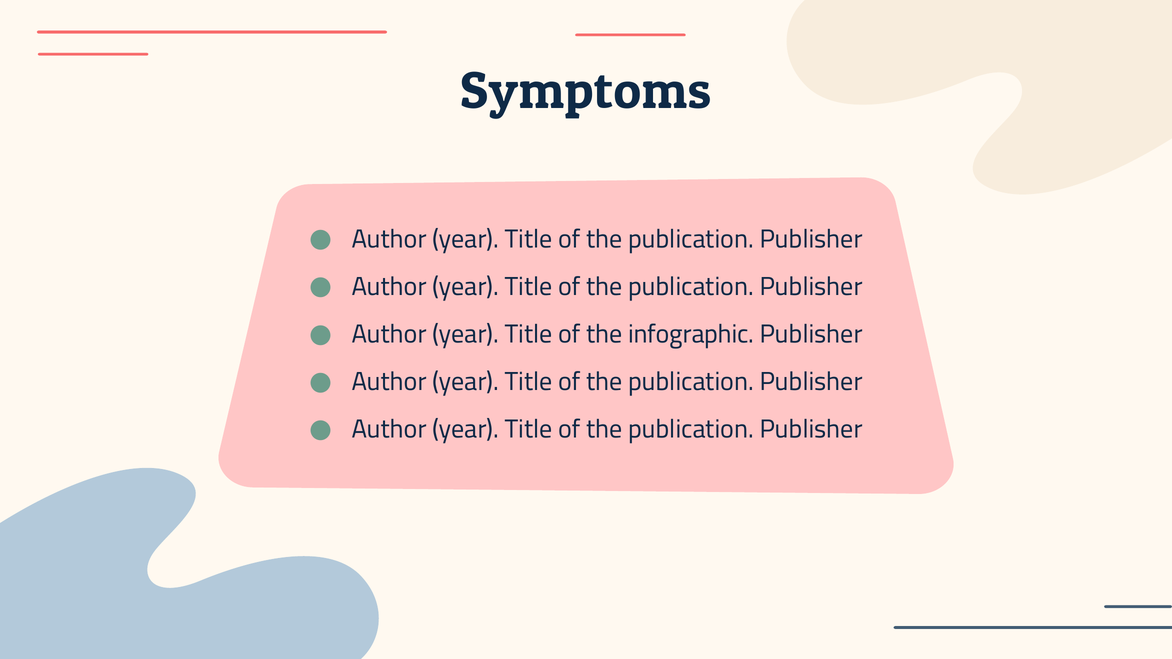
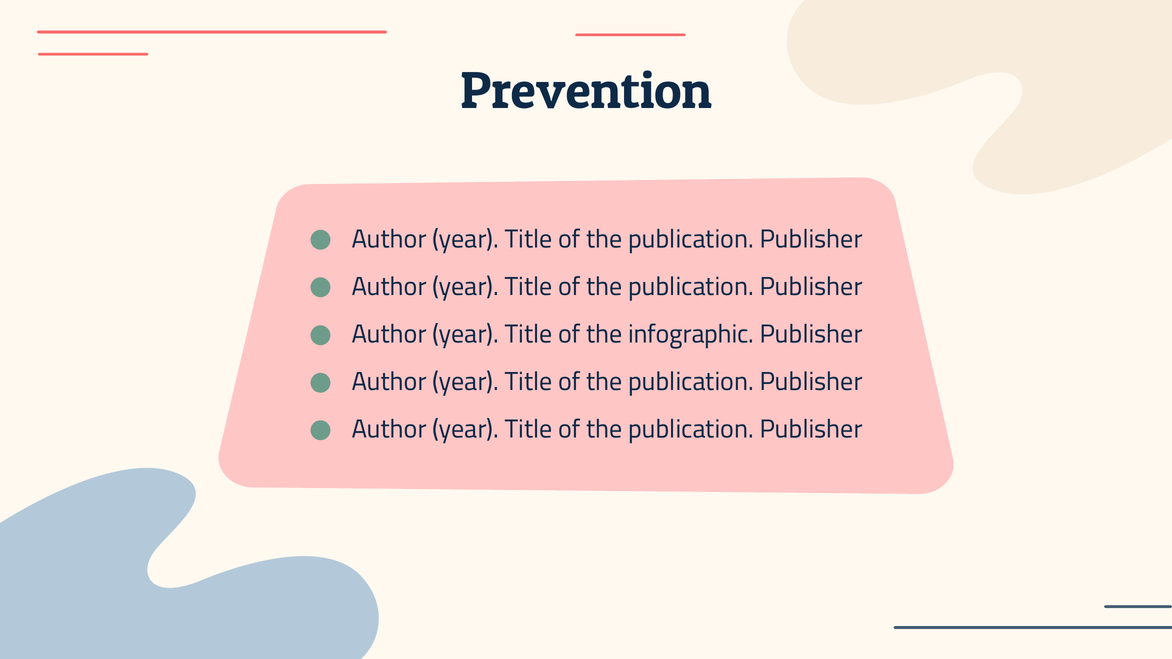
Symptoms: Symptoms -> Prevention
